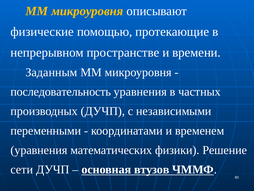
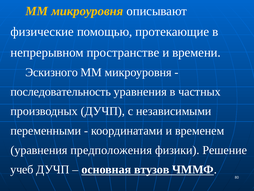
Заданным: Заданным -> Эскизного
математических: математических -> предположения
сети: сети -> учеб
